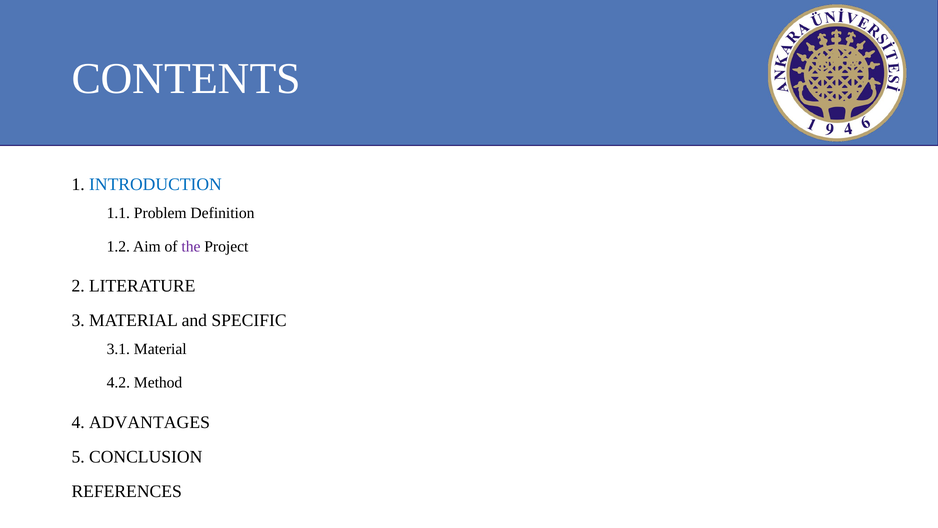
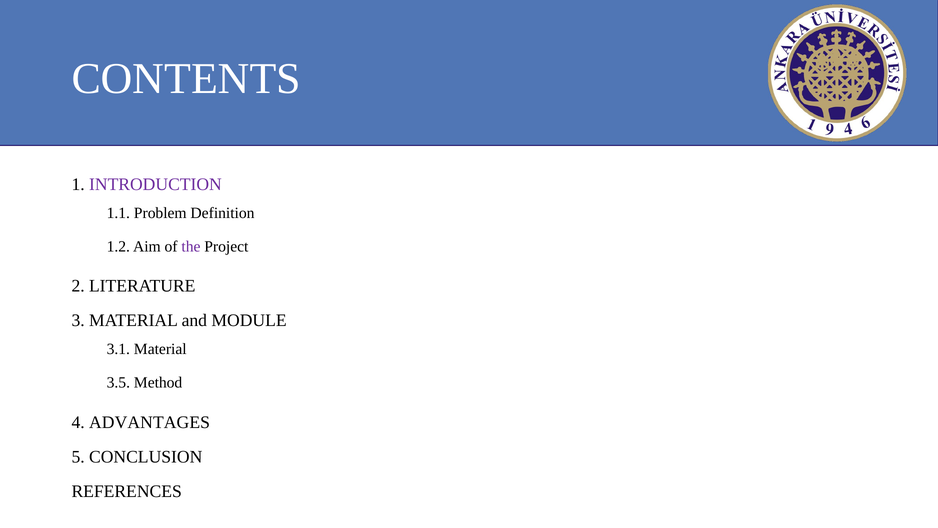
INTRODUCTION colour: blue -> purple
SPECIFIC: SPECIFIC -> MODULE
4.2: 4.2 -> 3.5
